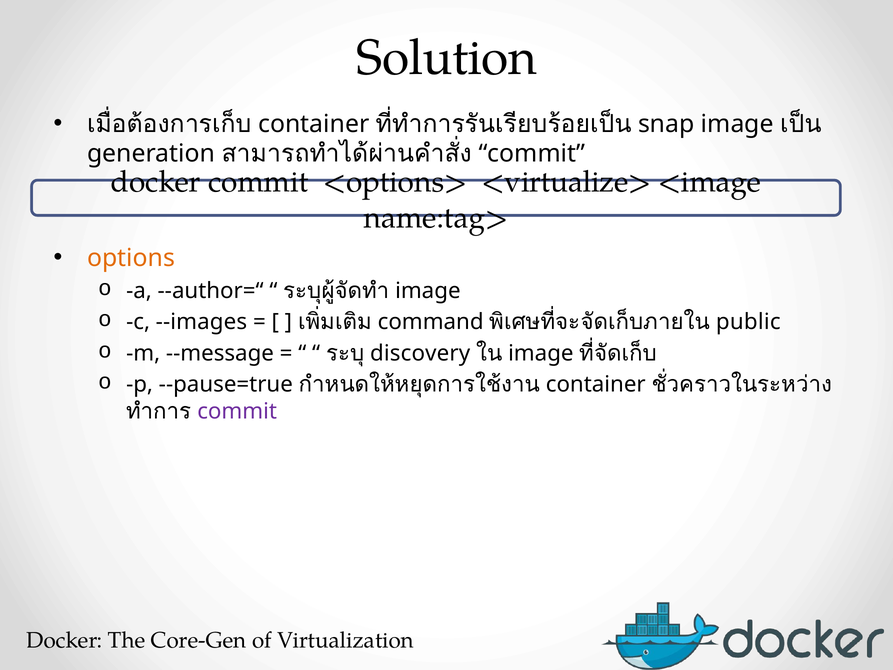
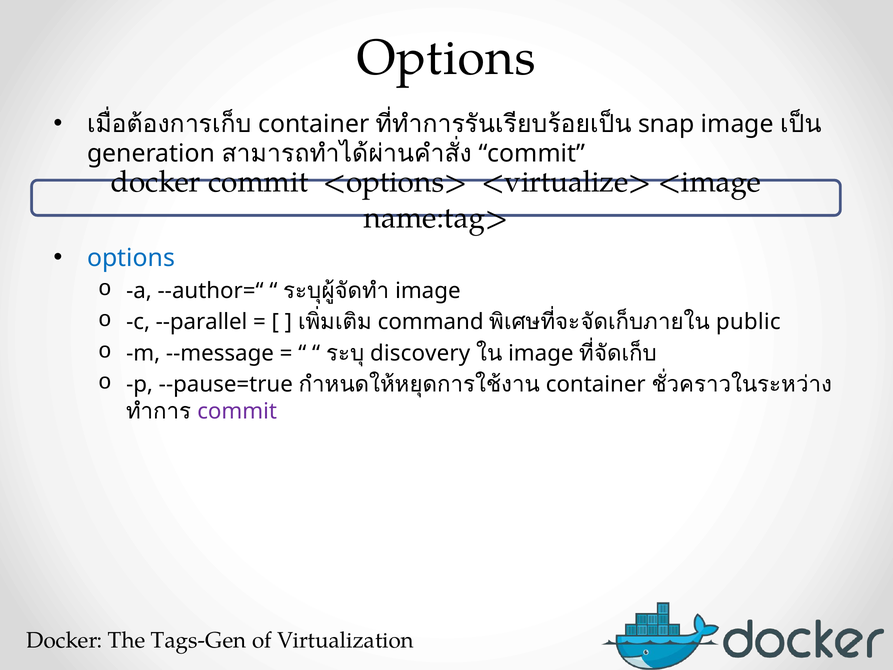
Solution at (447, 58): Solution -> Options
options at (131, 258) colour: orange -> blue
--images: --images -> --parallel
Core-Gen: Core-Gen -> Tags-Gen
